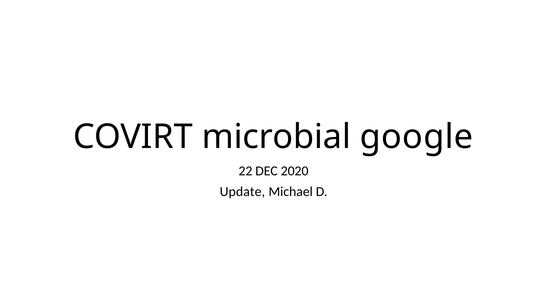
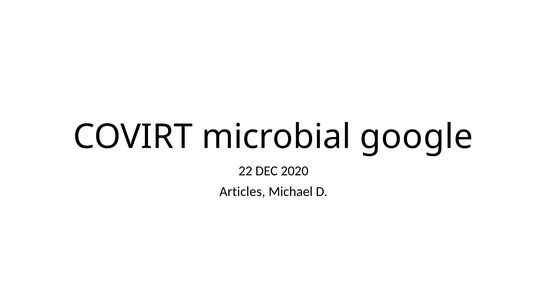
Update: Update -> Articles
